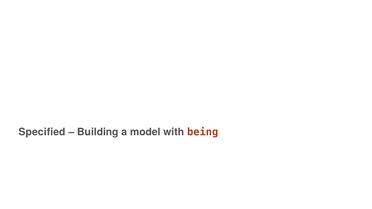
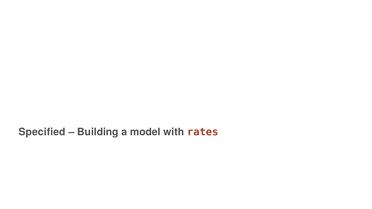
being: being -> rates
